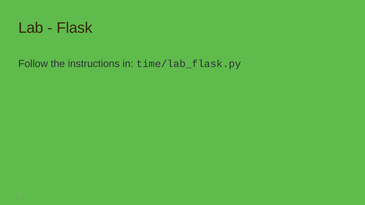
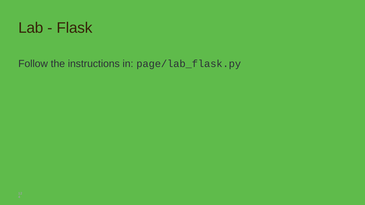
time/lab_flask.py: time/lab_flask.py -> page/lab_flask.py
